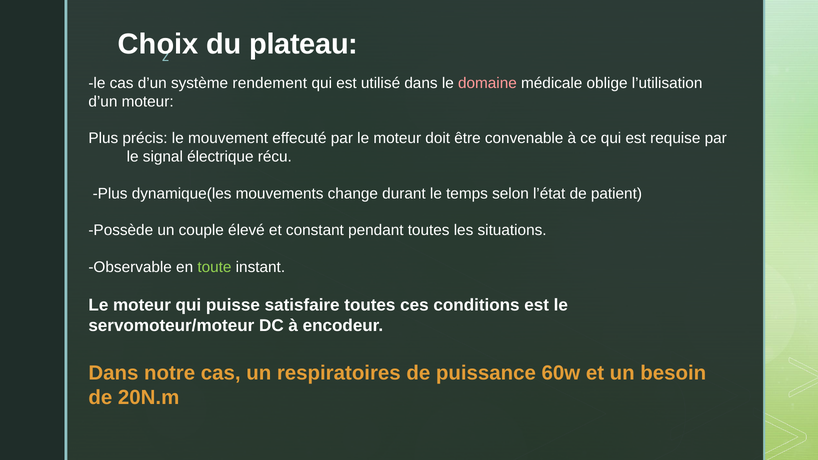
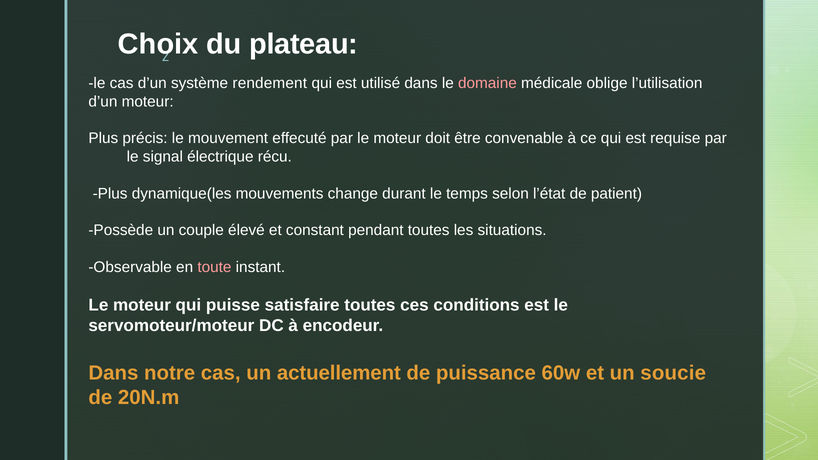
toute colour: light green -> pink
respiratoires: respiratoires -> actuellement
besoin: besoin -> soucie
